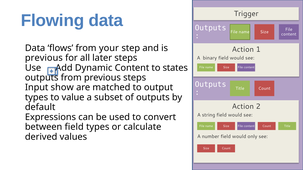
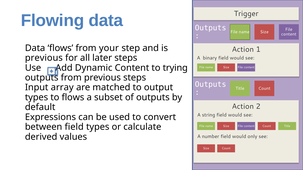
states: states -> trying
show: show -> array
to value: value -> flows
